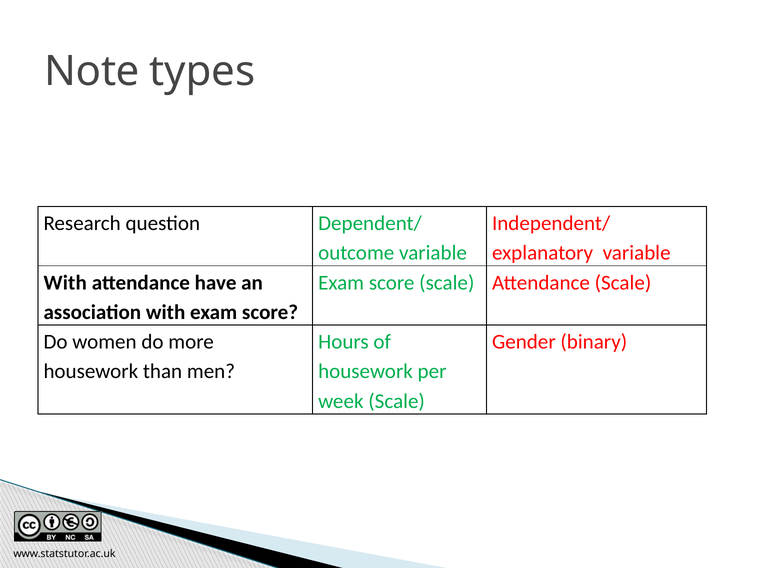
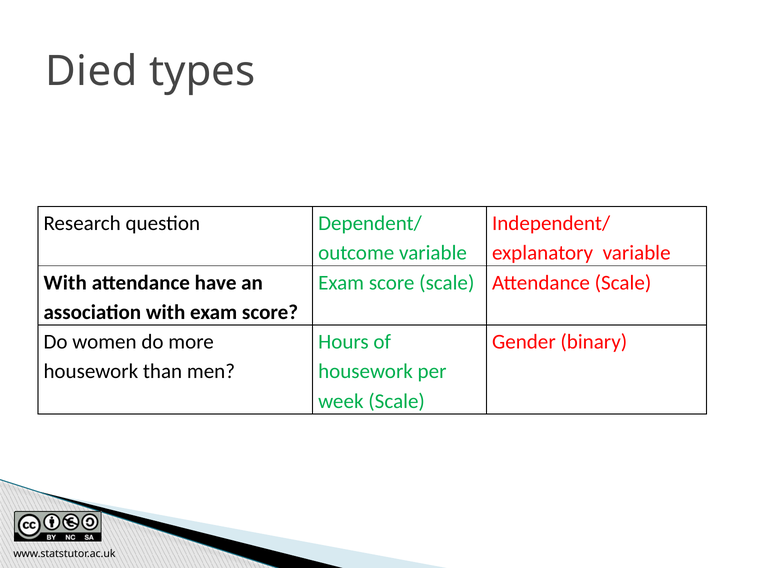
Note: Note -> Died
